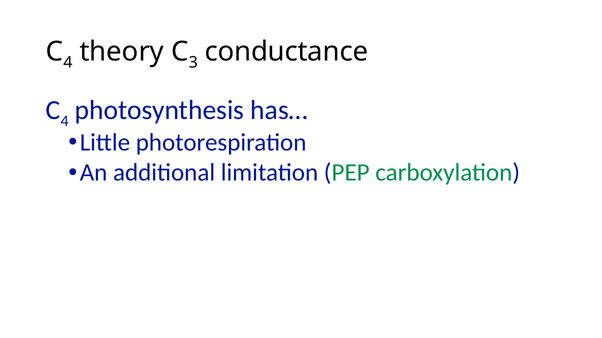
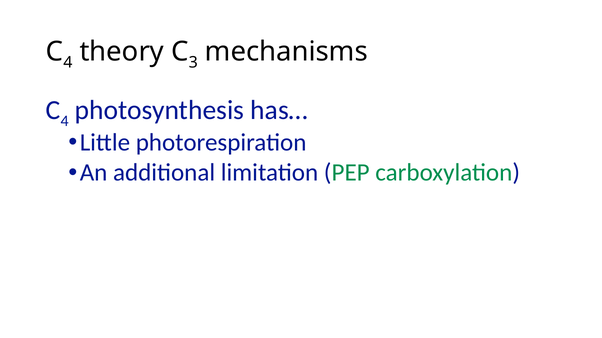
conductance: conductance -> mechanisms
